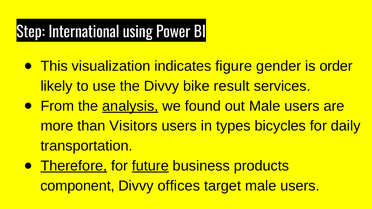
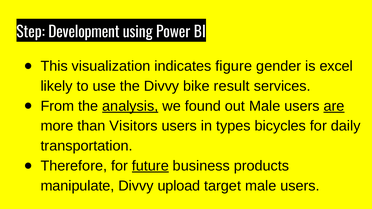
International: International -> Development
order: order -> excel
are underline: none -> present
Therefore underline: present -> none
component: component -> manipulate
offices: offices -> upload
